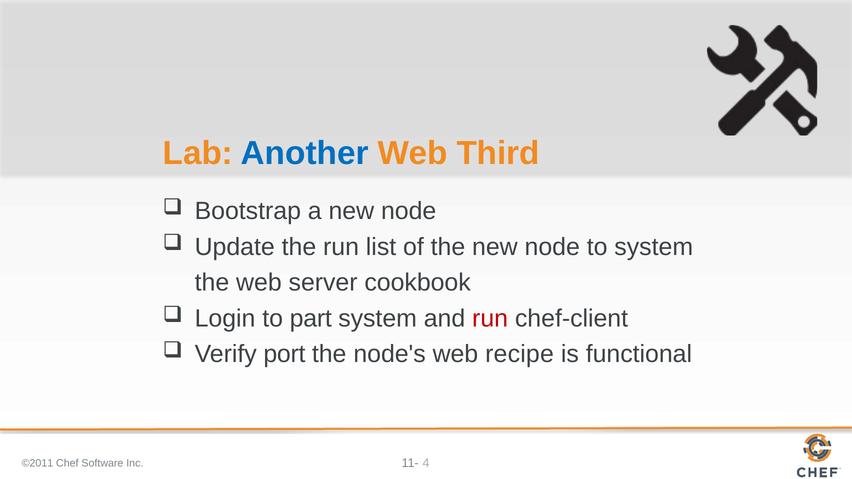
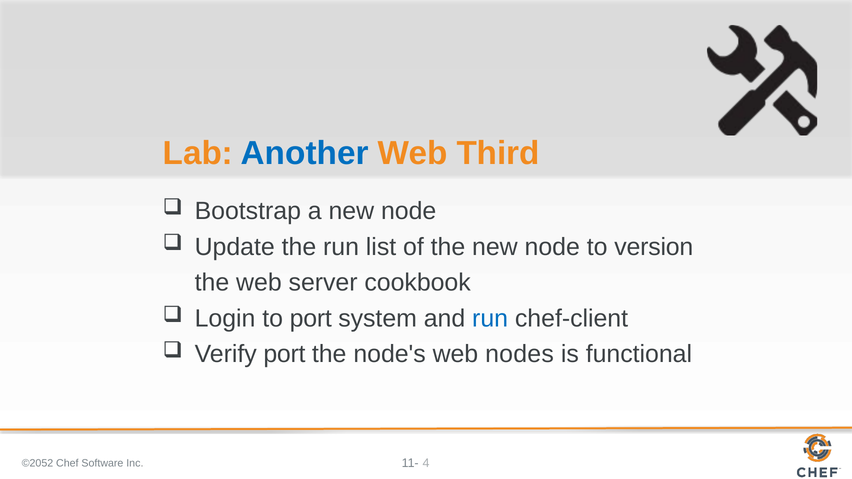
to system: system -> version
to part: part -> port
run at (490, 319) colour: red -> blue
recipe: recipe -> nodes
©2011: ©2011 -> ©2052
